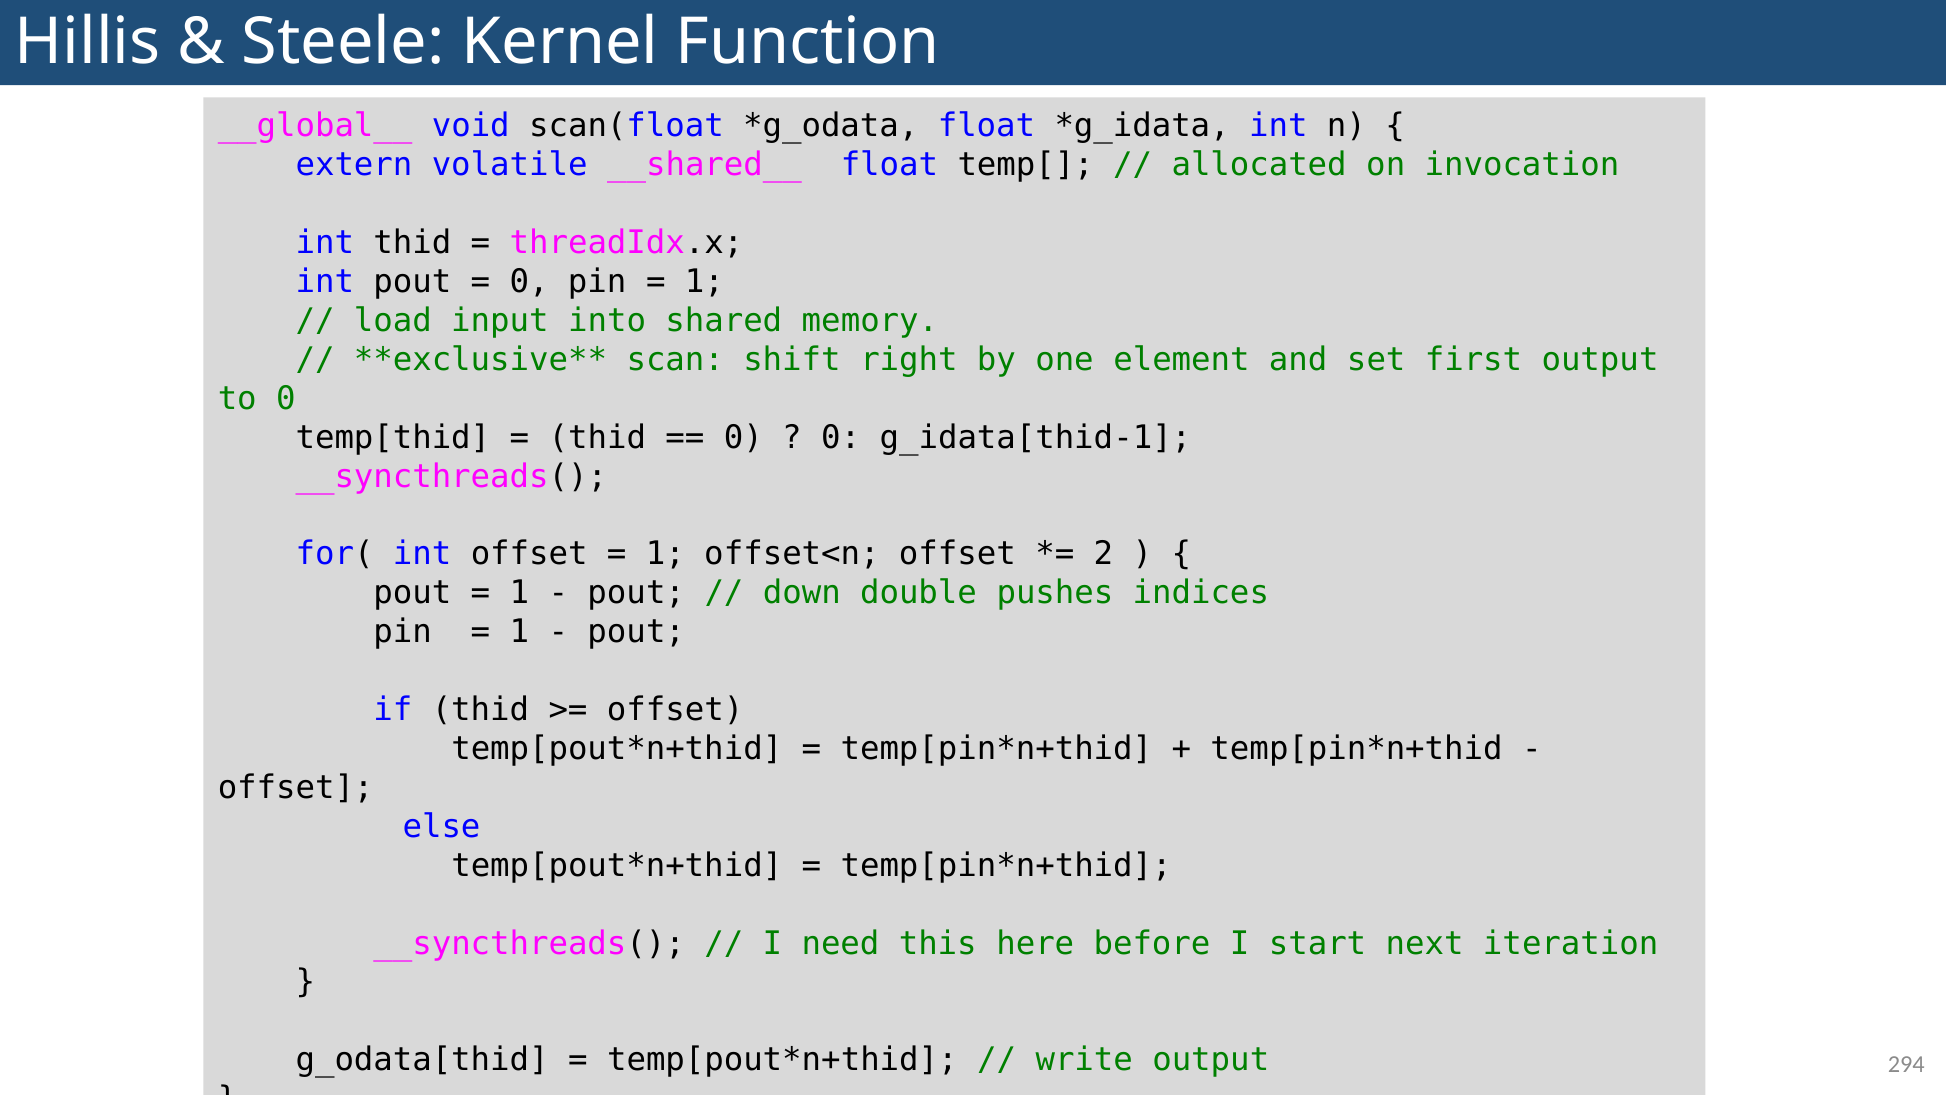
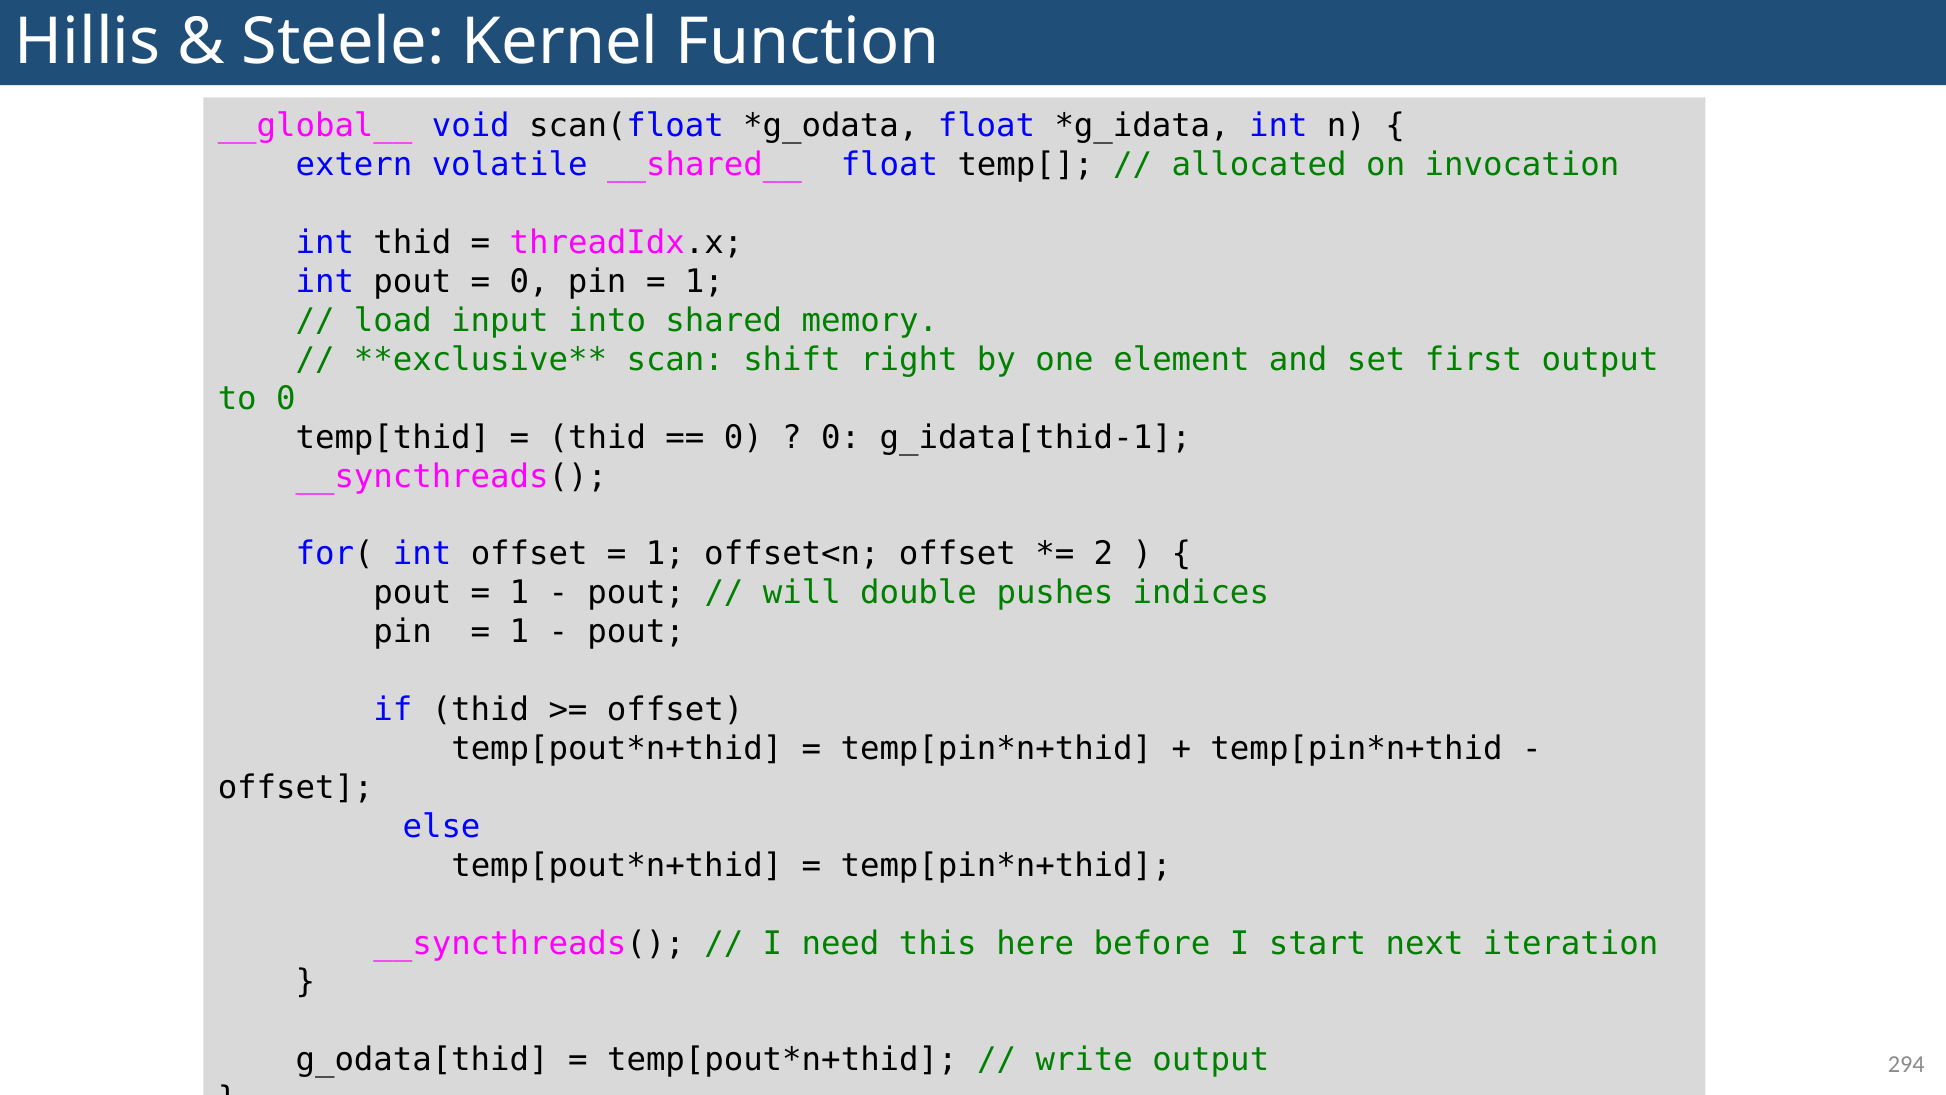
down: down -> will
